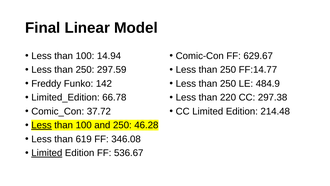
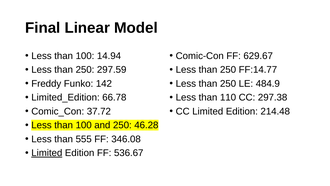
220: 220 -> 110
Less at (41, 125) underline: present -> none
619: 619 -> 555
